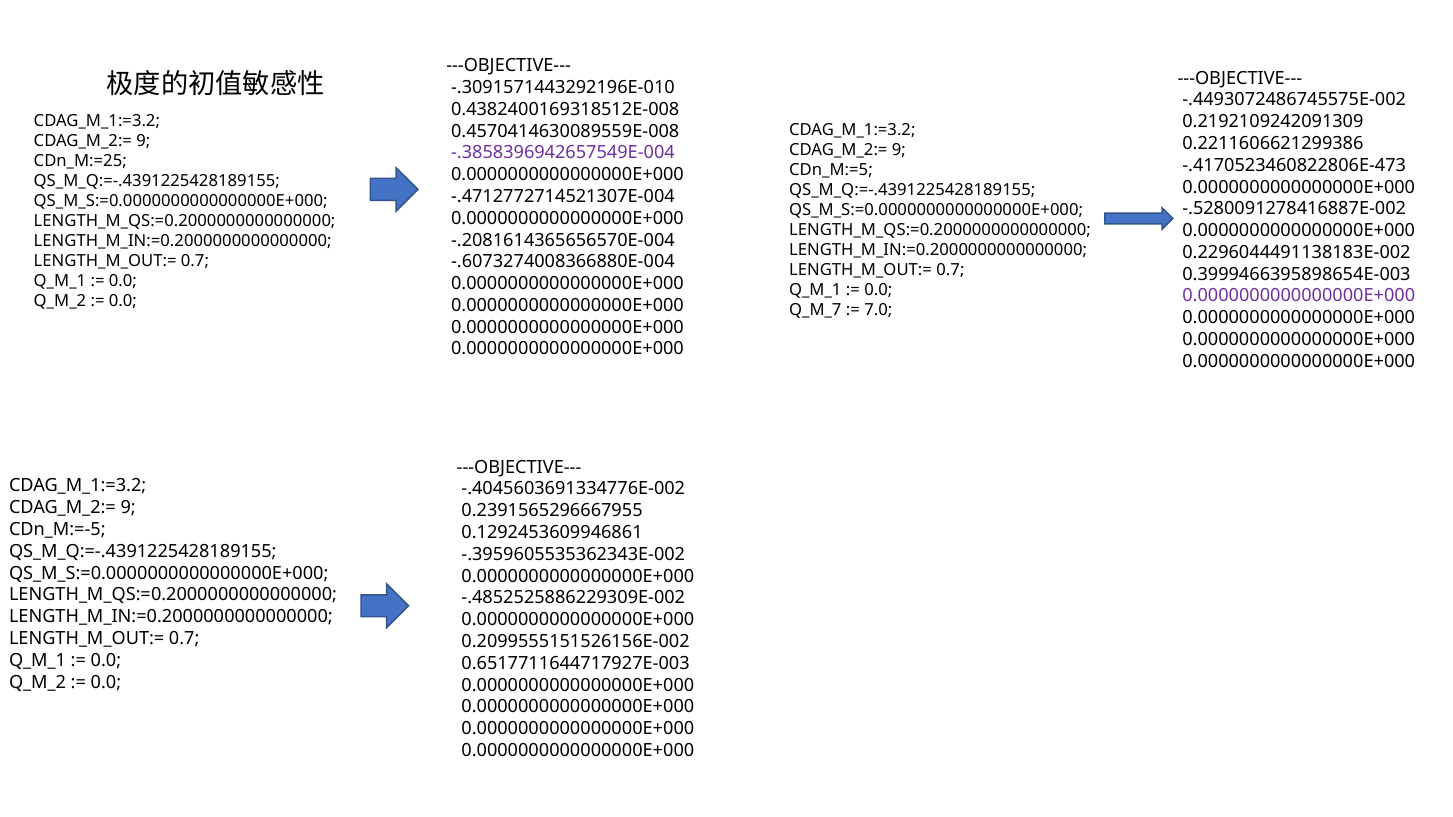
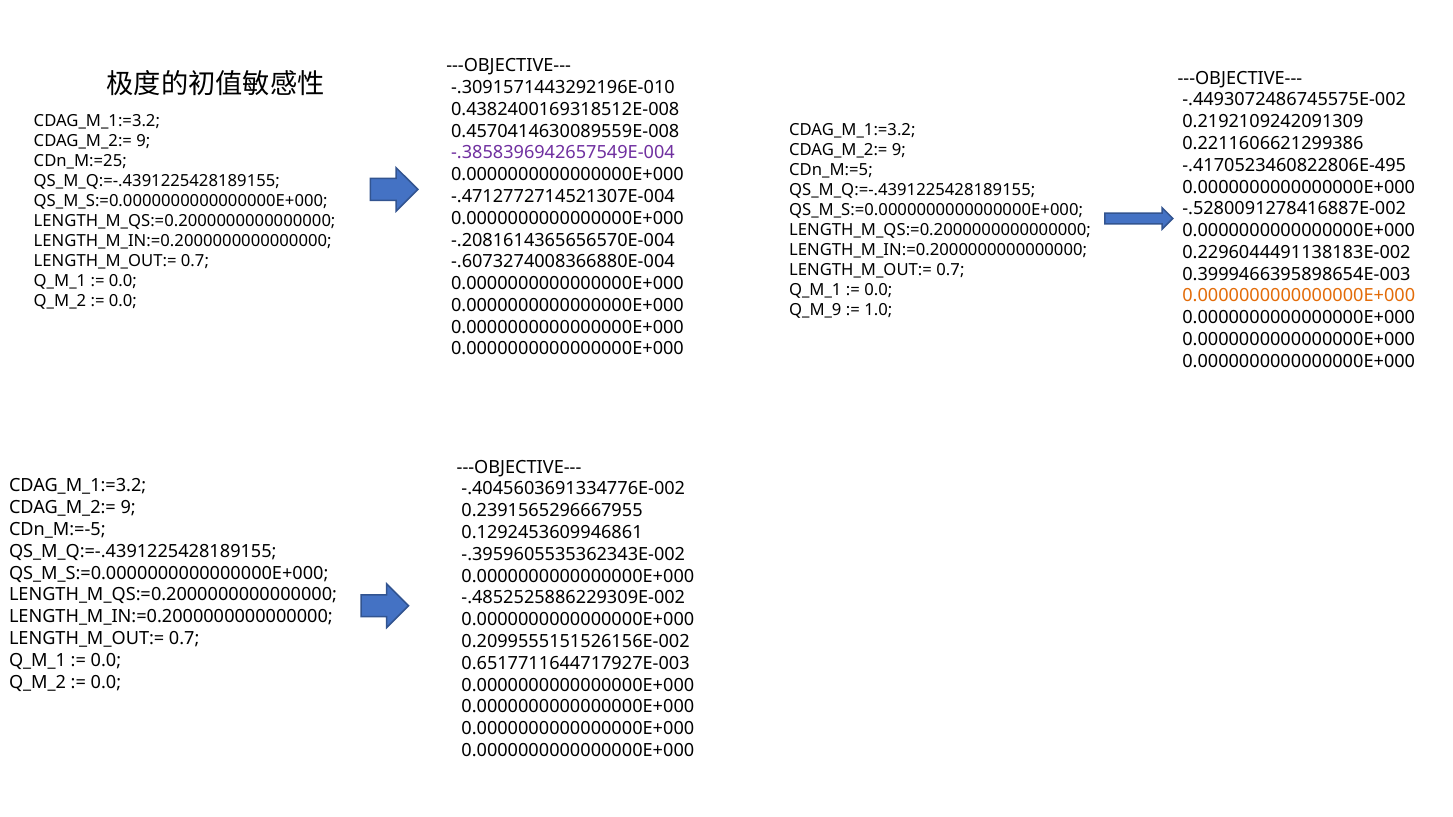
-.4170523460822806E-473: -.4170523460822806E-473 -> -.4170523460822806E-495
0.0000000000000000E+000 at (1299, 296) colour: purple -> orange
Q_M_7: Q_M_7 -> Q_M_9
7.0: 7.0 -> 1.0
